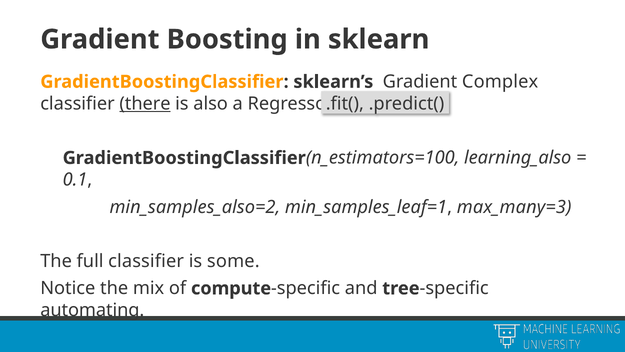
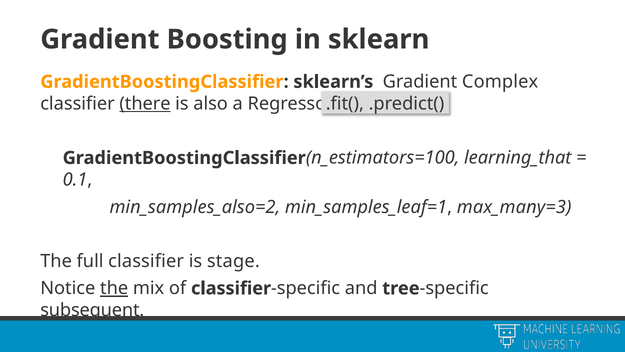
learning_also: learning_also -> learning_that
some: some -> stage
the at (114, 288) underline: none -> present
of compute: compute -> classifier
automating: automating -> subsequent
